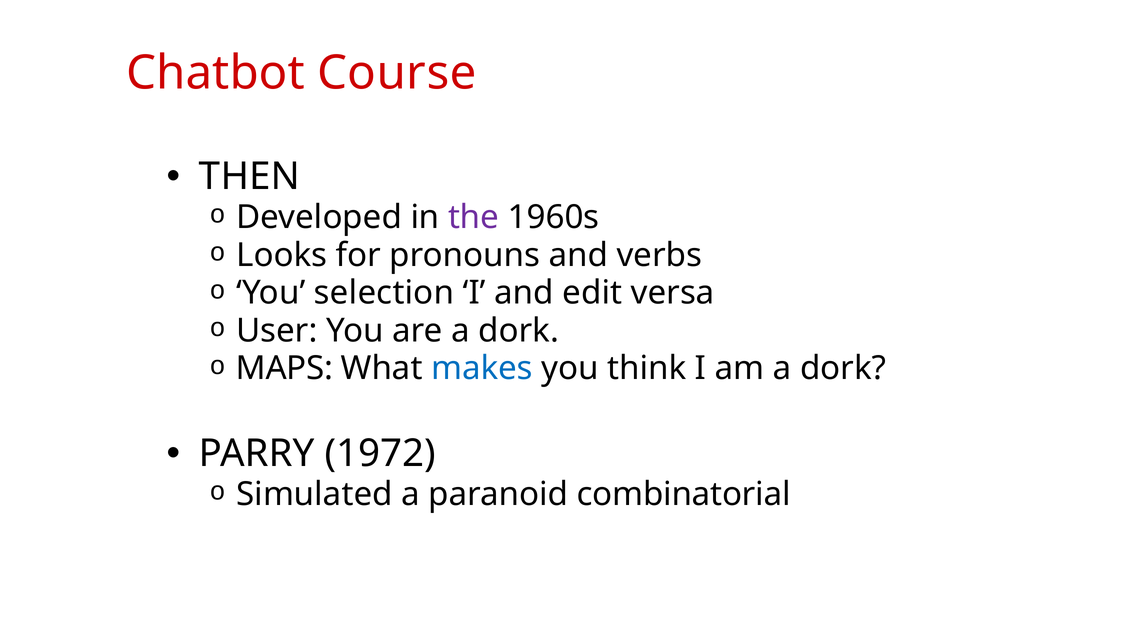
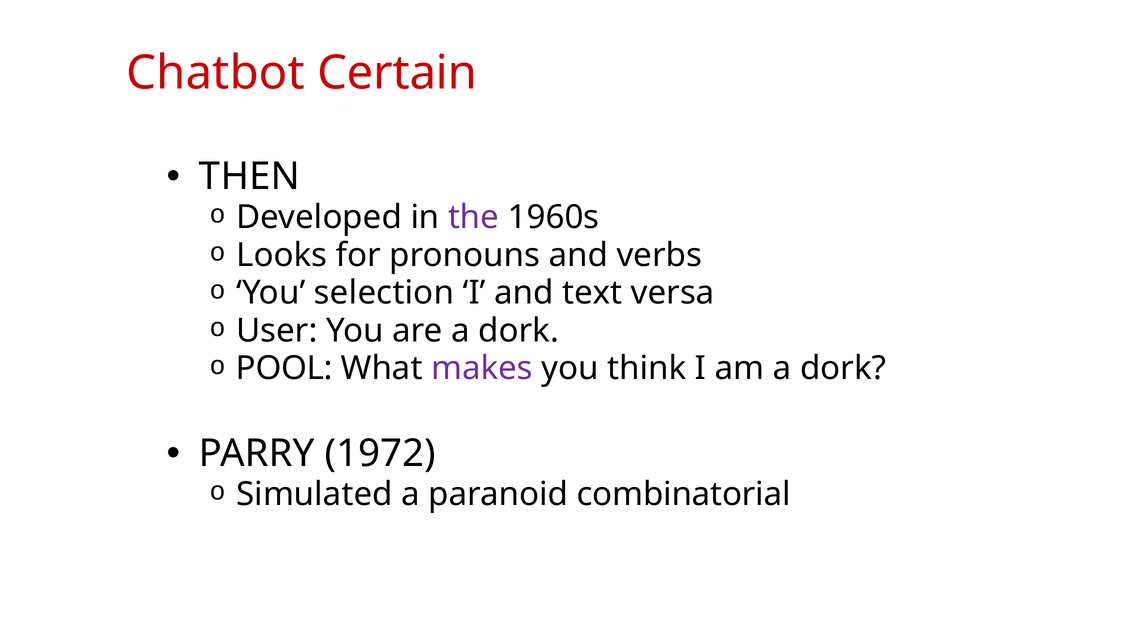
Course: Course -> Certain
edit: edit -> text
MAPS: MAPS -> POOL
makes colour: blue -> purple
